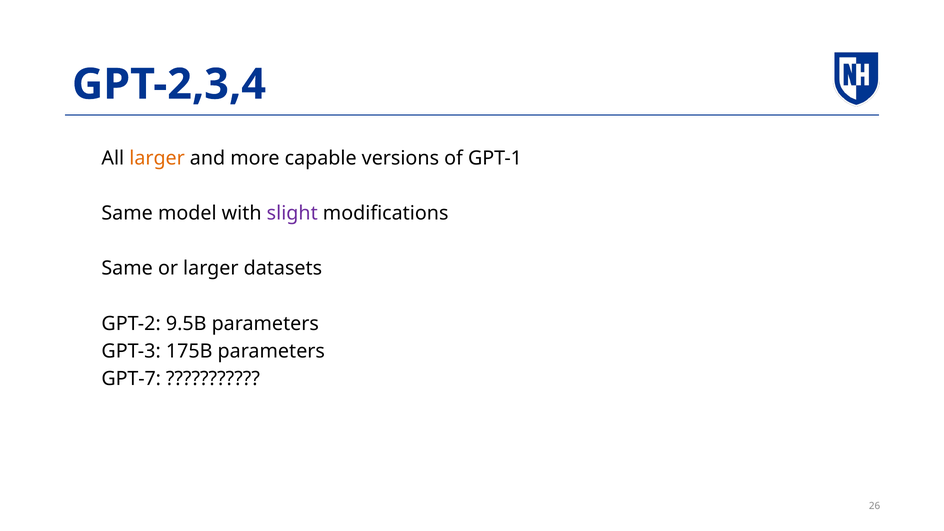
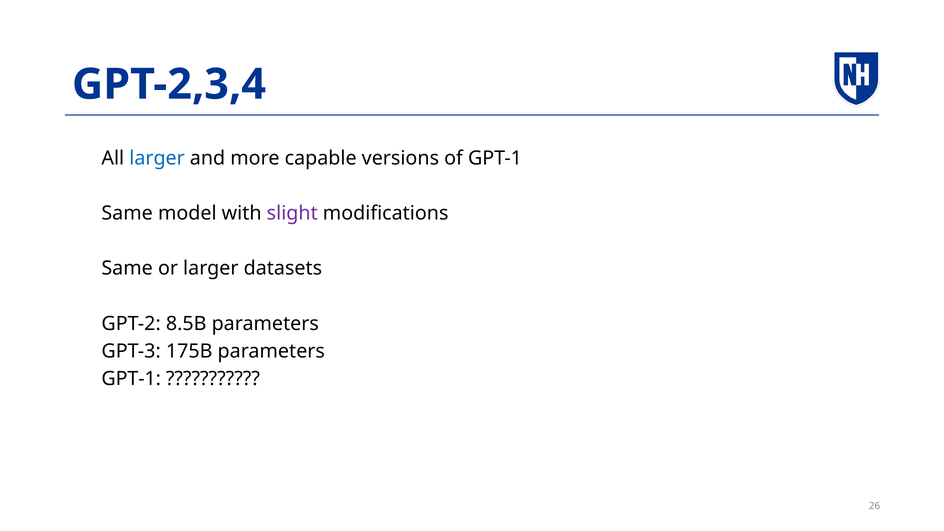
larger at (157, 158) colour: orange -> blue
9.5B: 9.5B -> 8.5B
GPT-7 at (131, 379): GPT-7 -> GPT-1
